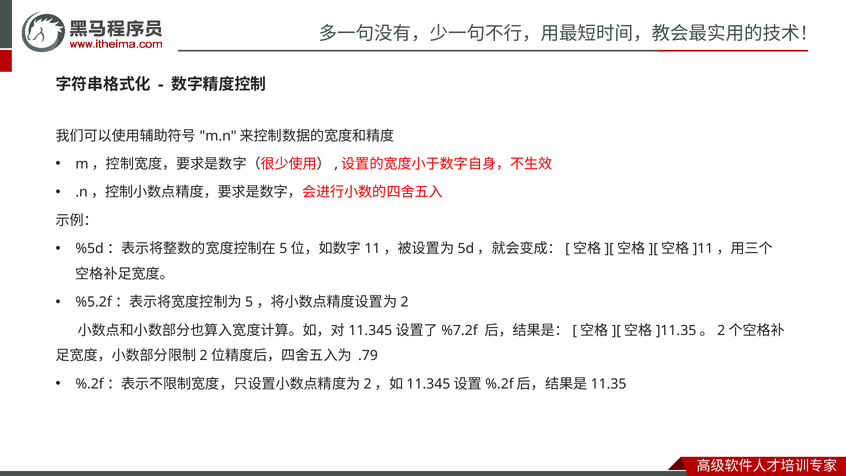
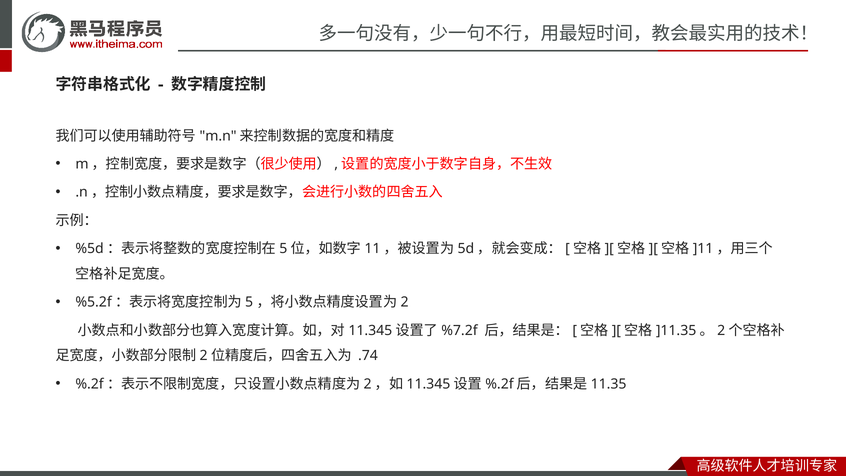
.79: .79 -> .74
